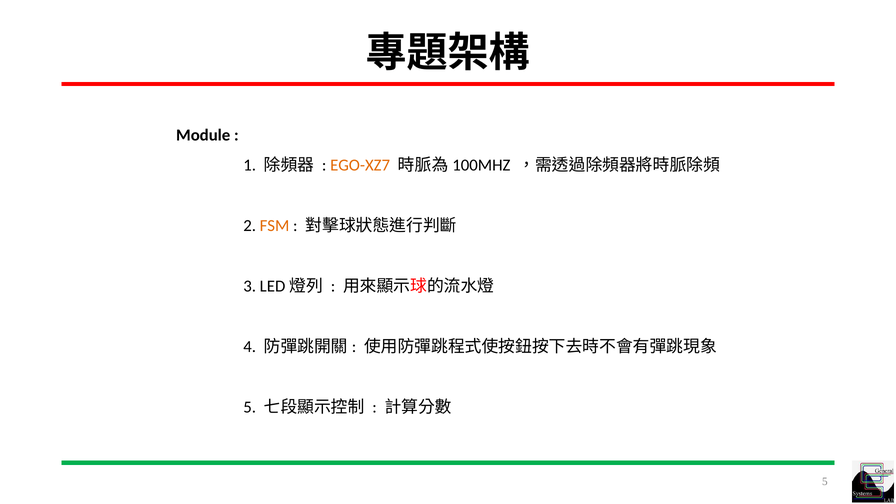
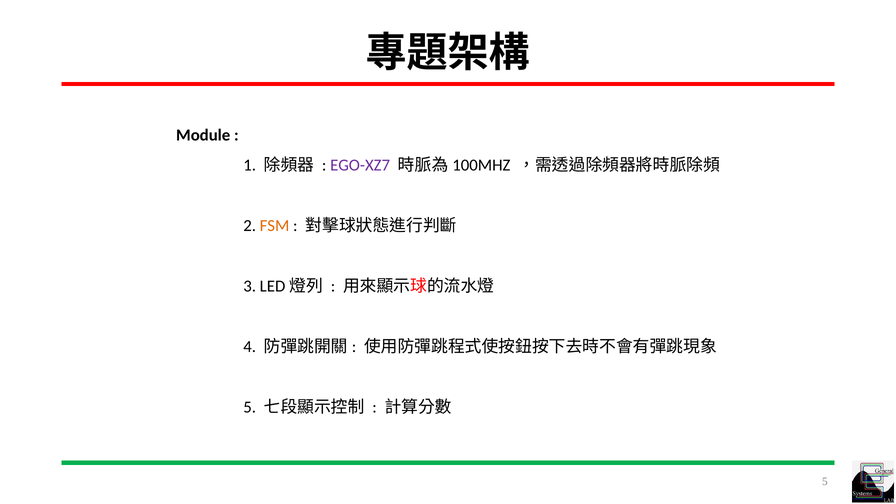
EGO-XZ7 colour: orange -> purple
